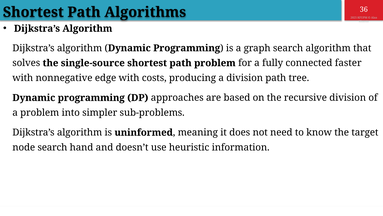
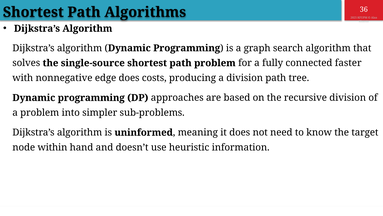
edge with: with -> does
node search: search -> within
